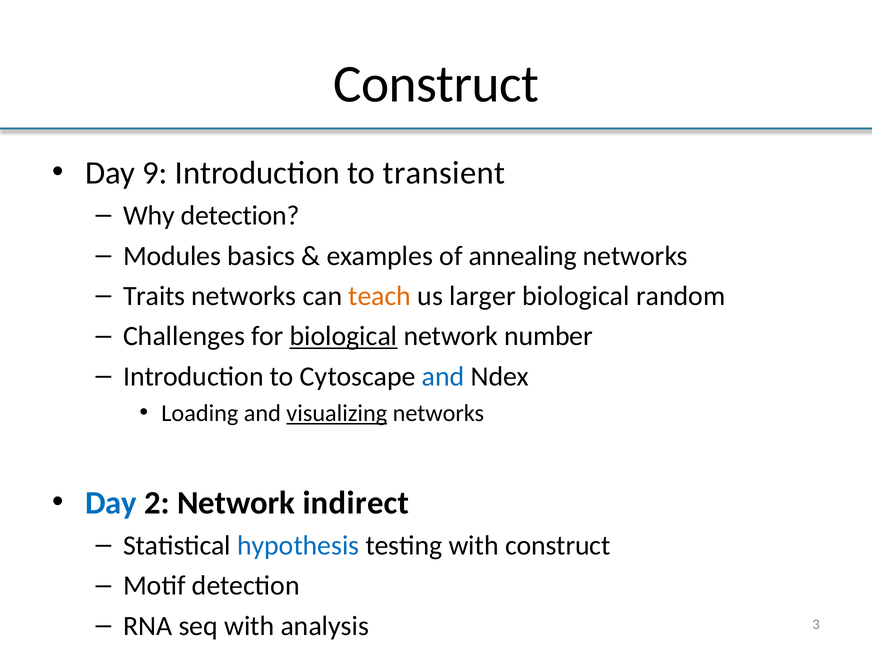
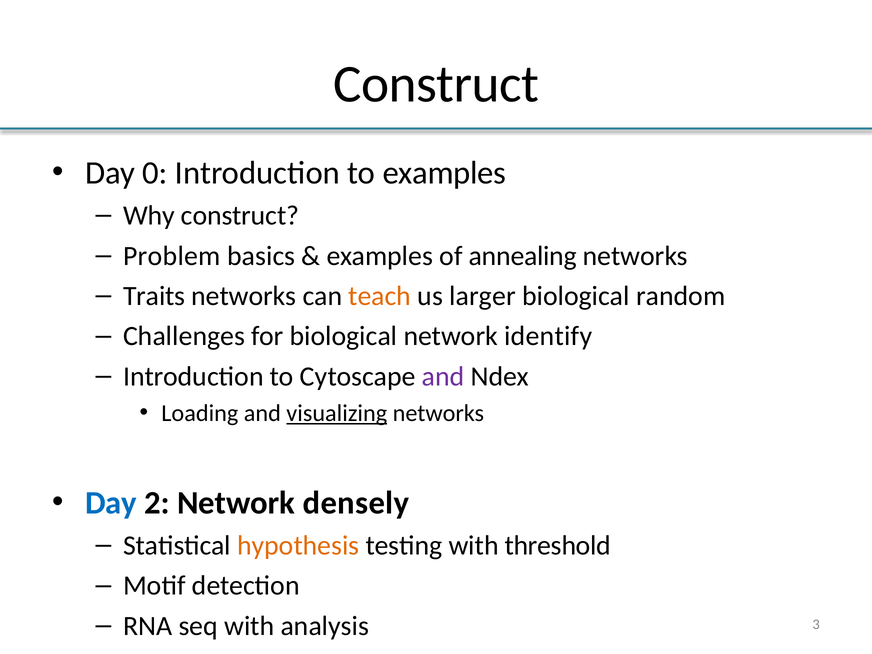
9: 9 -> 0
to transient: transient -> examples
Why detection: detection -> construct
Modules: Modules -> Problem
biological at (344, 336) underline: present -> none
number: number -> identify
and at (443, 376) colour: blue -> purple
indirect: indirect -> densely
hypothesis colour: blue -> orange
with construct: construct -> threshold
